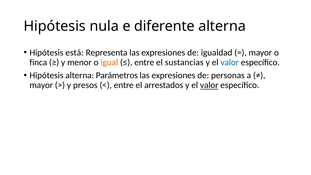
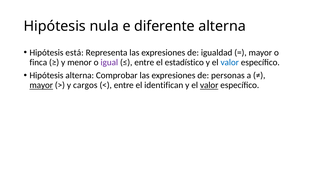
igual colour: orange -> purple
sustancias: sustancias -> estadístico
Parámetros: Parámetros -> Comprobar
mayor at (41, 85) underline: none -> present
presos: presos -> cargos
arrestados: arrestados -> identifican
